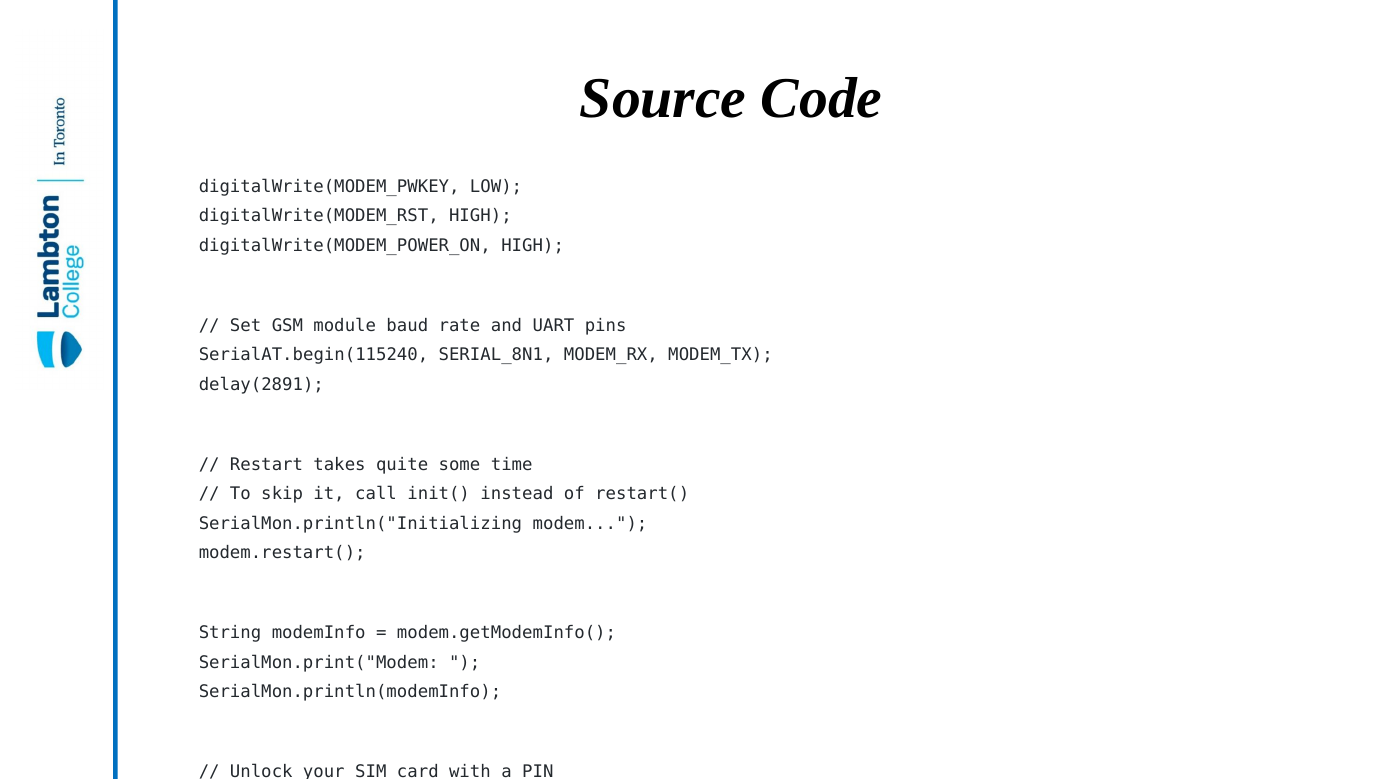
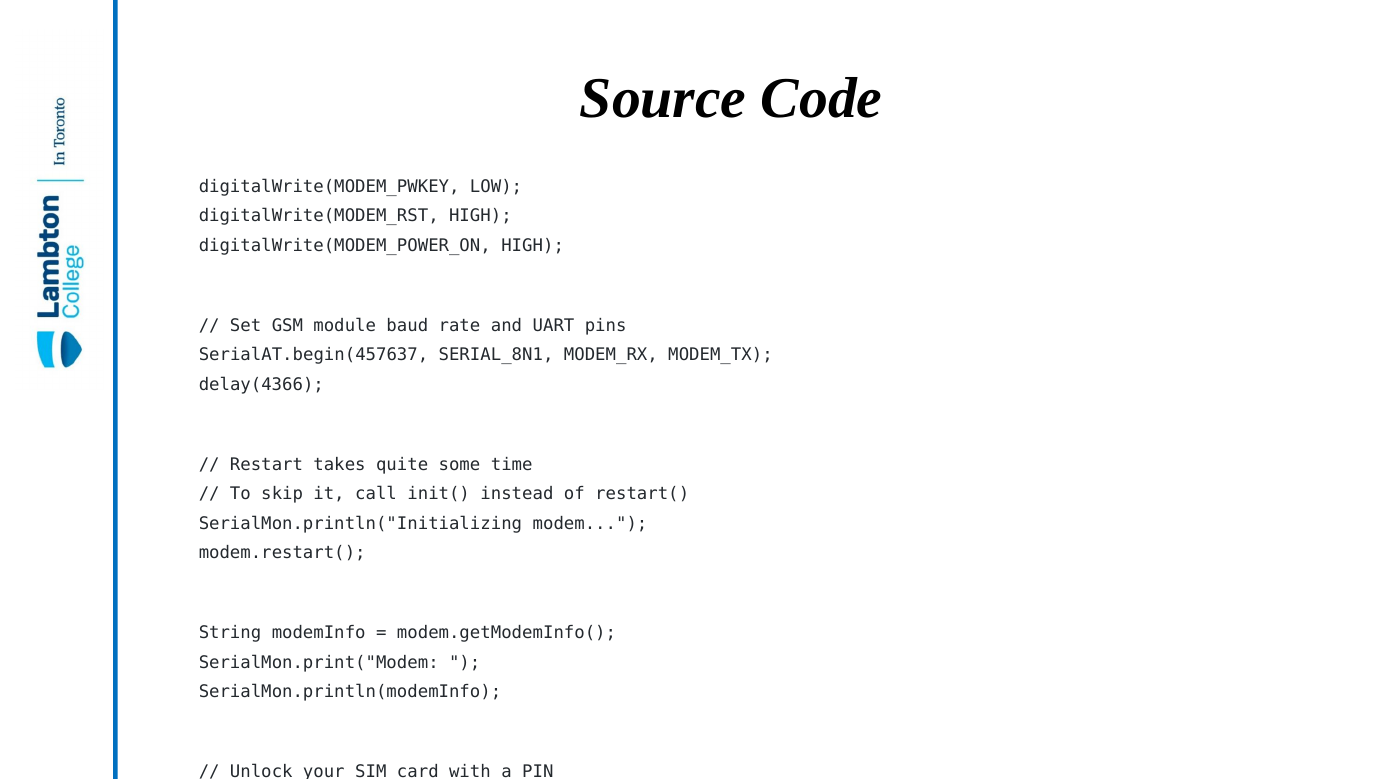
SerialAT.begin(115240: SerialAT.begin(115240 -> SerialAT.begin(457637
delay(2891: delay(2891 -> delay(4366
